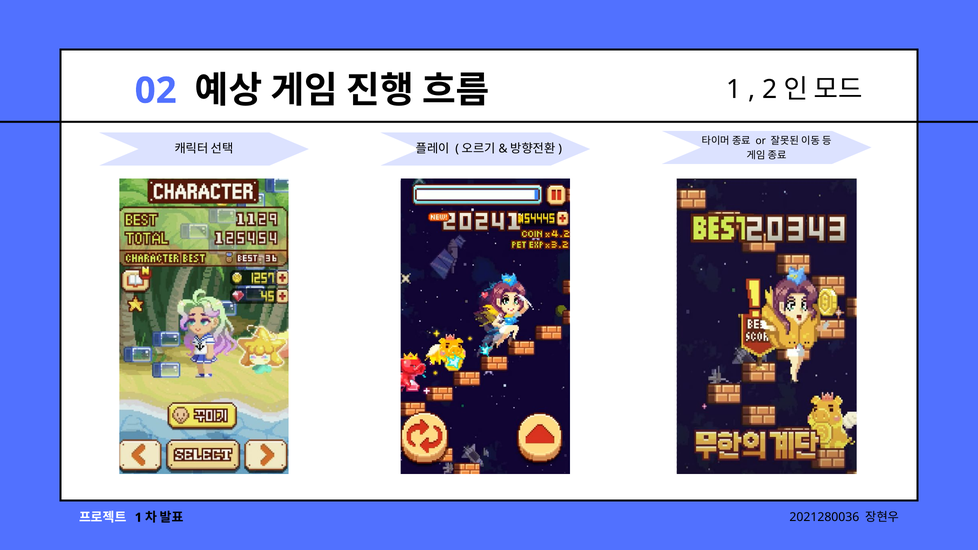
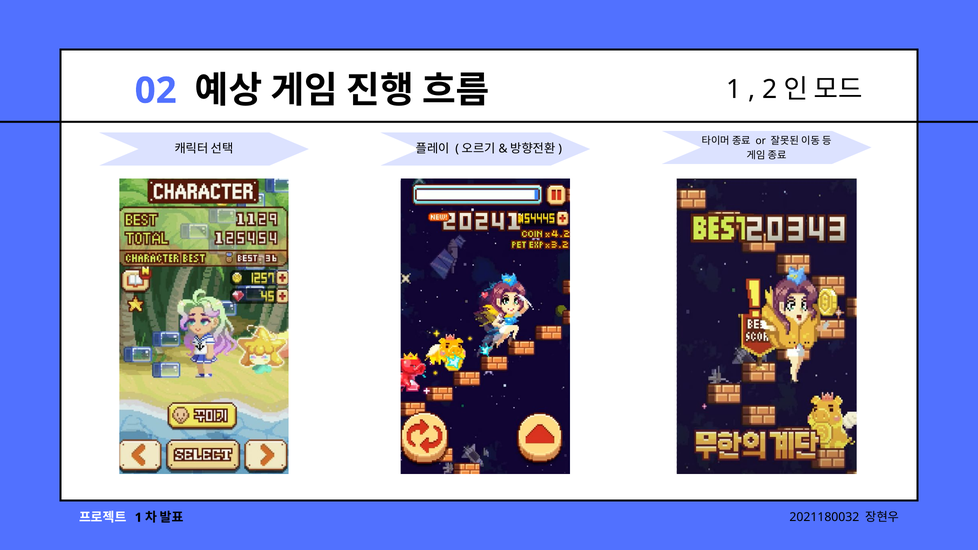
2021280036: 2021280036 -> 2021180032
